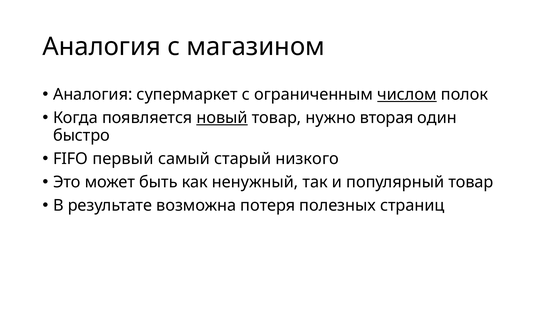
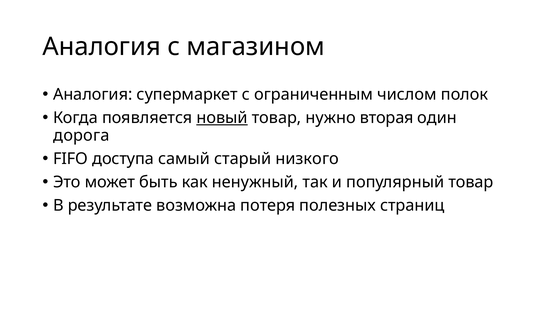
числом underline: present -> none
быстро: быстро -> дорога
первый: первый -> доступа
